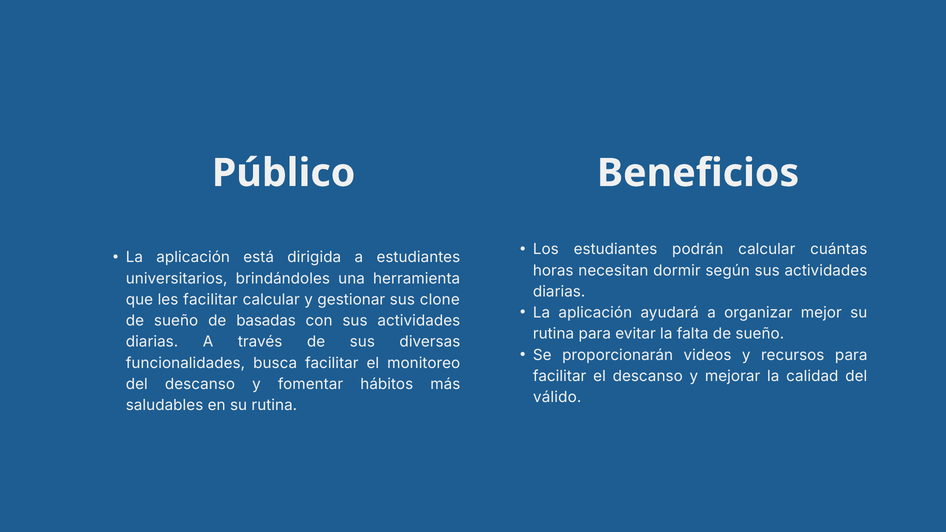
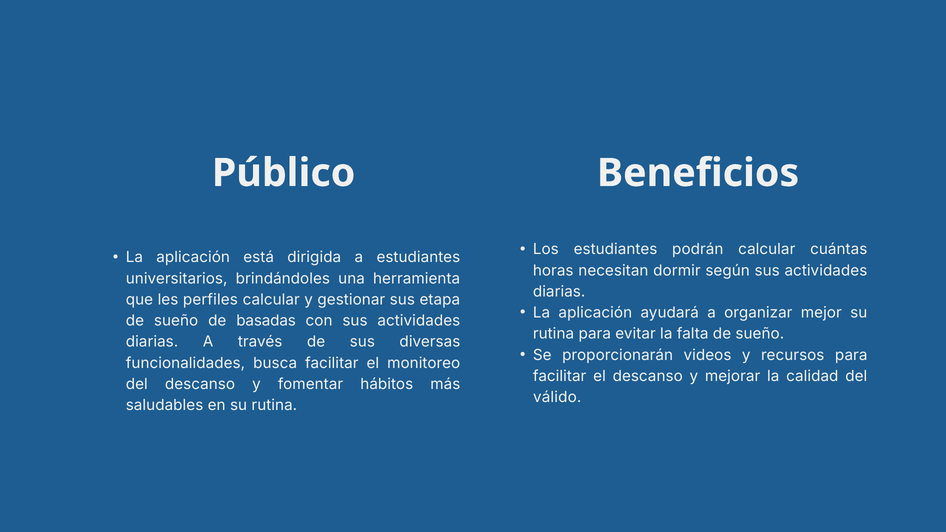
les facilitar: facilitar -> perfiles
clone: clone -> etapa
